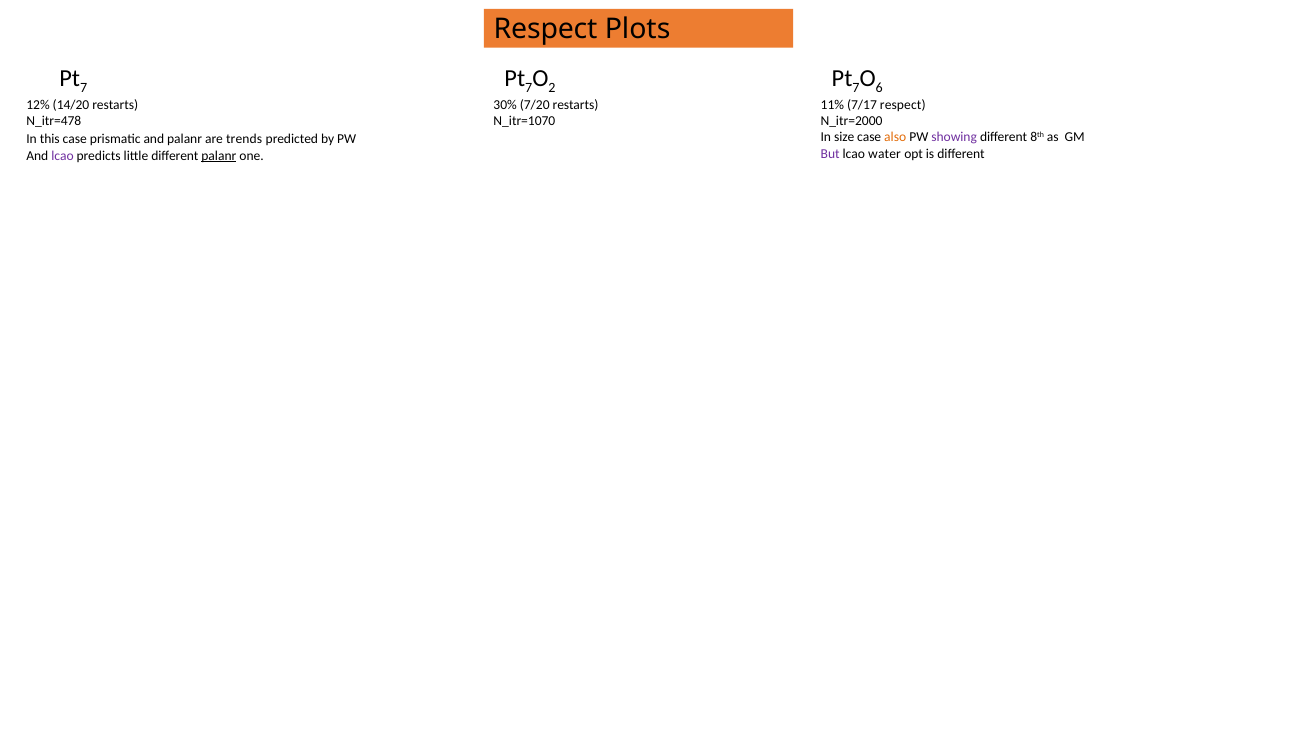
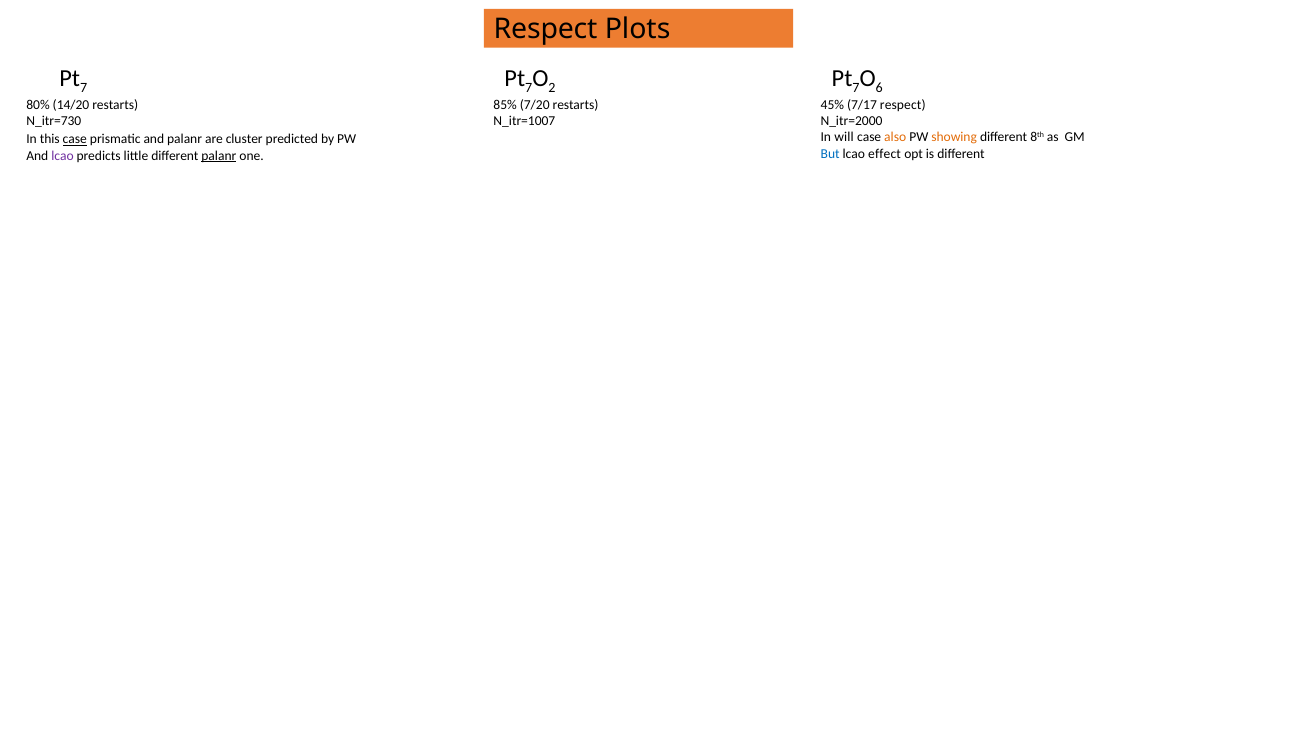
12%: 12% -> 80%
30%: 30% -> 85%
11%: 11% -> 45%
N_itr=478: N_itr=478 -> N_itr=730
N_itr=1070: N_itr=1070 -> N_itr=1007
size: size -> will
showing colour: purple -> orange
case at (75, 139) underline: none -> present
trends: trends -> cluster
But colour: purple -> blue
water: water -> effect
